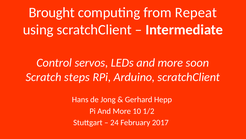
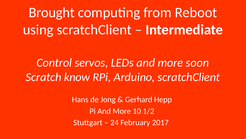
Repeat: Repeat -> Reboot
steps: steps -> know
